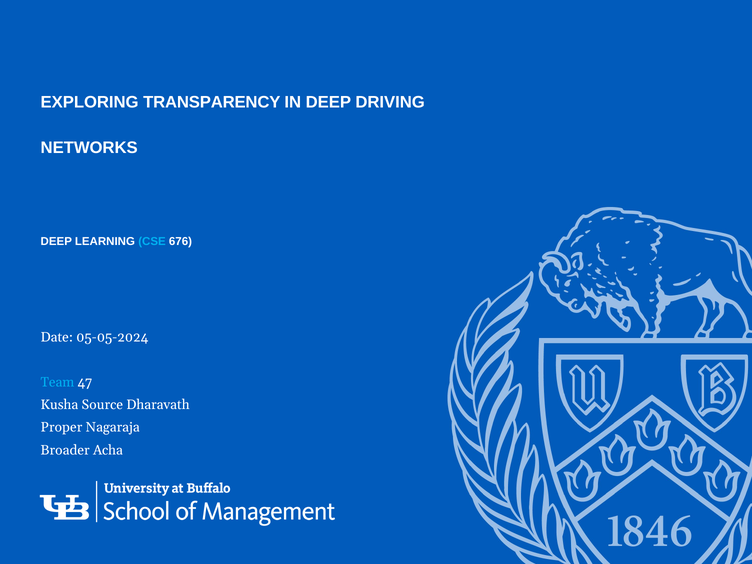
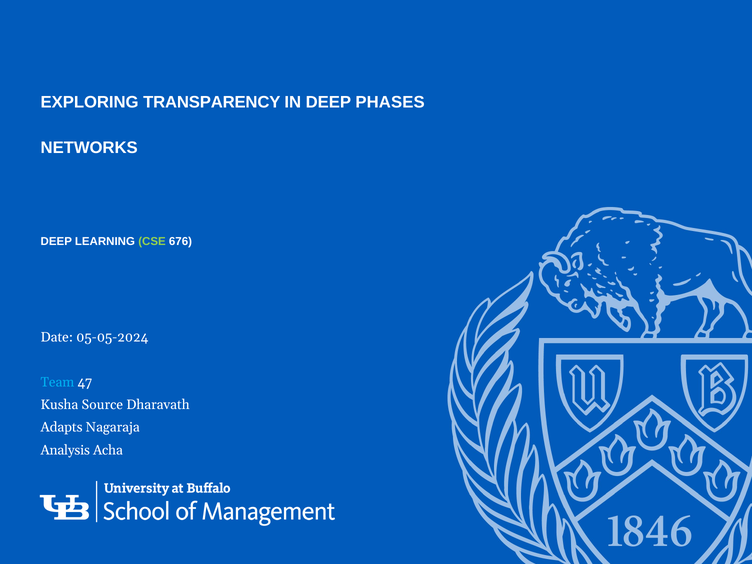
DRIVING: DRIVING -> PHASES
CSE colour: light blue -> light green
Proper: Proper -> Adapts
Broader: Broader -> Analysis
